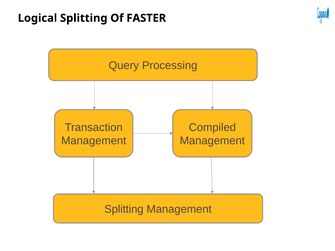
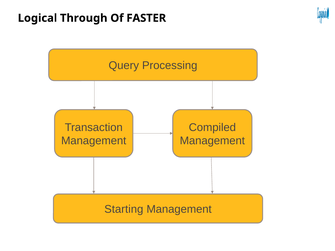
Logical Splitting: Splitting -> Through
Splitting at (124, 209): Splitting -> Starting
